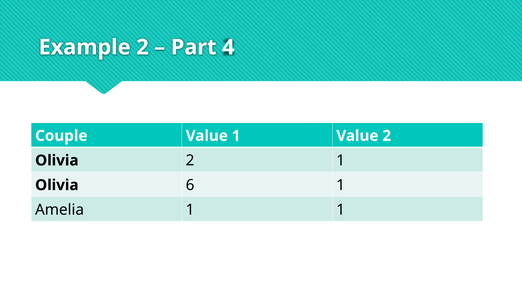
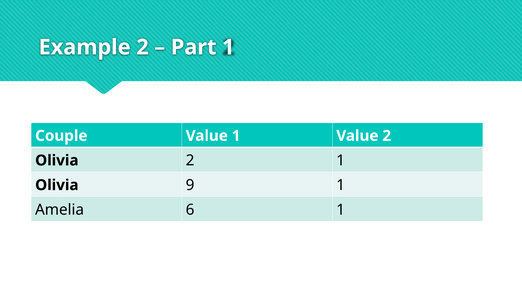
Part 4: 4 -> 1
6: 6 -> 9
Amelia 1: 1 -> 6
